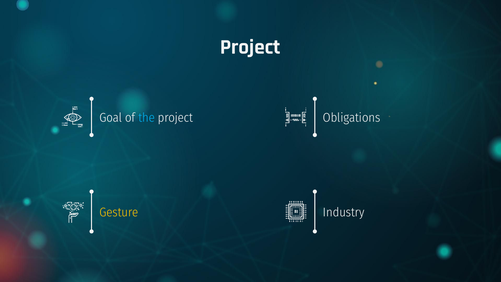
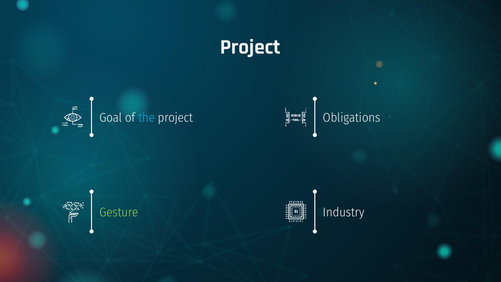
Gesture colour: yellow -> light green
